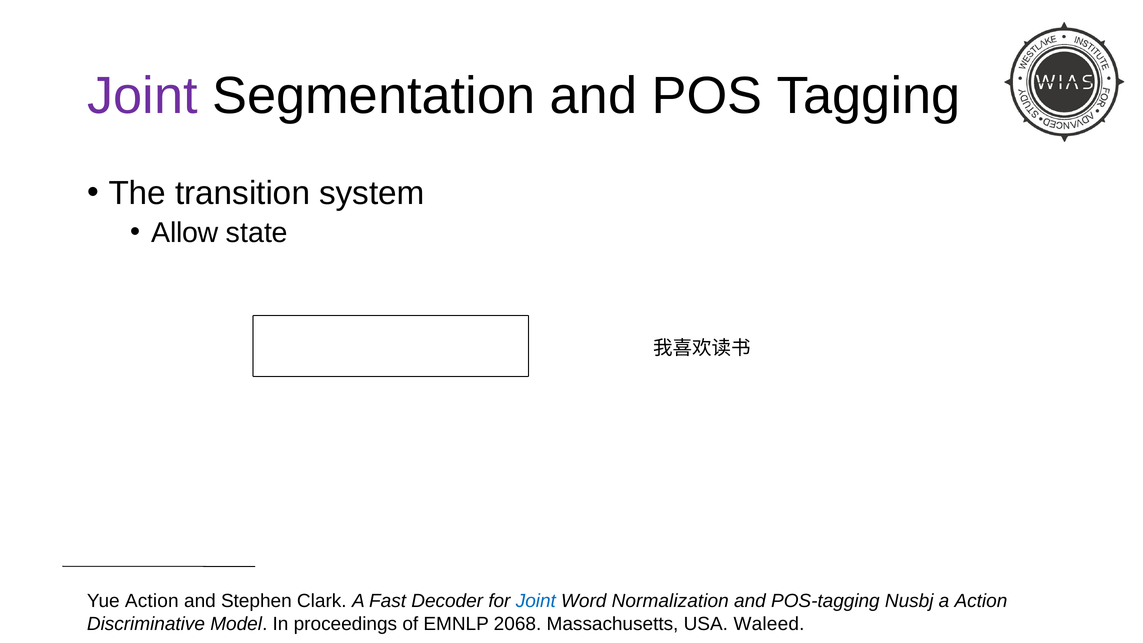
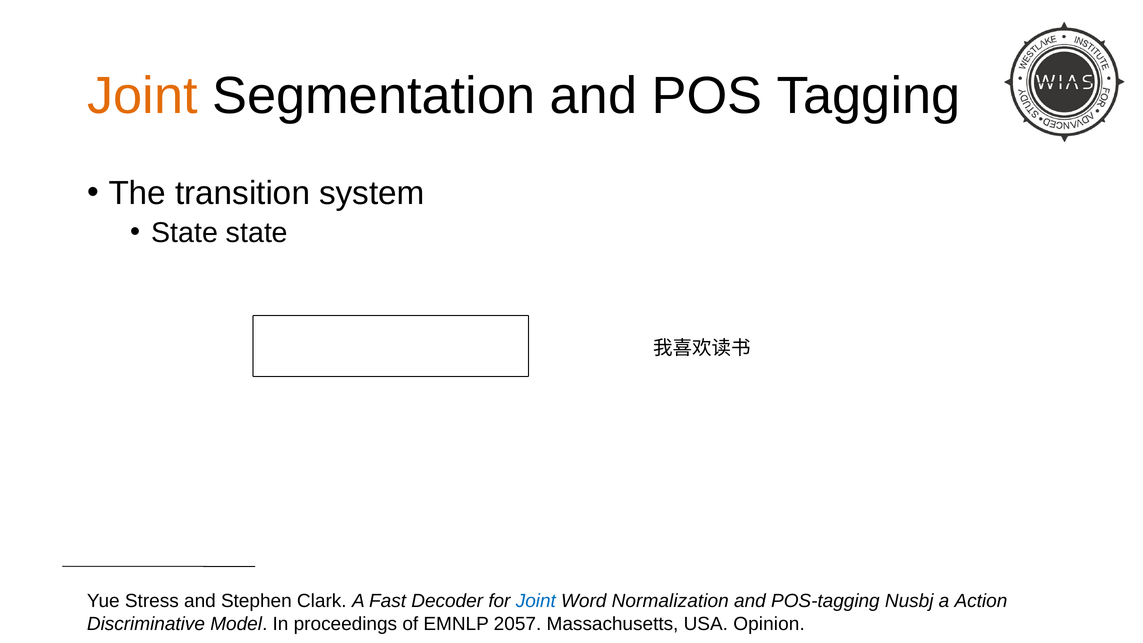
Joint at (142, 96) colour: purple -> orange
Allow at (185, 233): Allow -> State
Yue Action: Action -> Stress
2068: 2068 -> 2057
Waleed: Waleed -> Opinion
